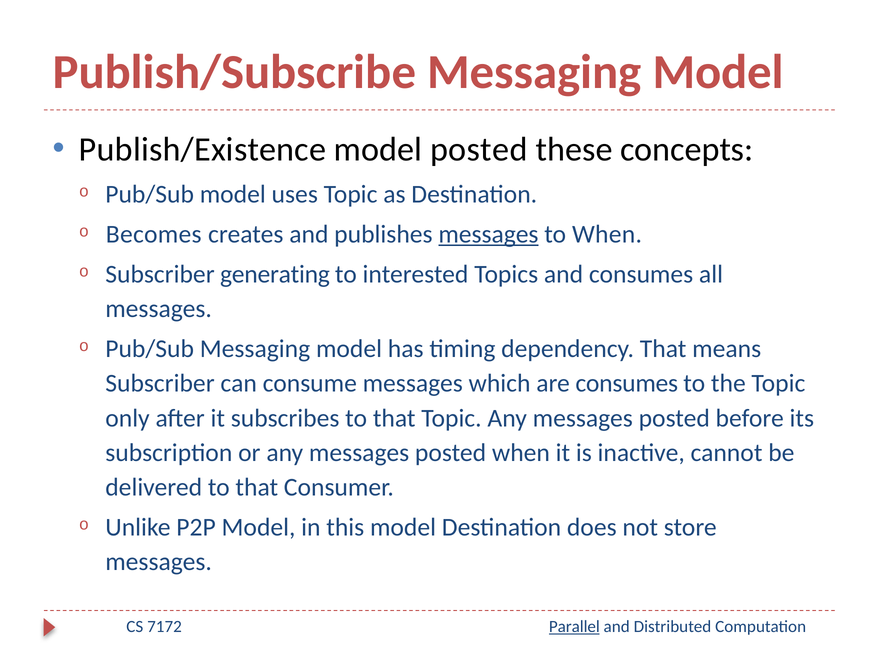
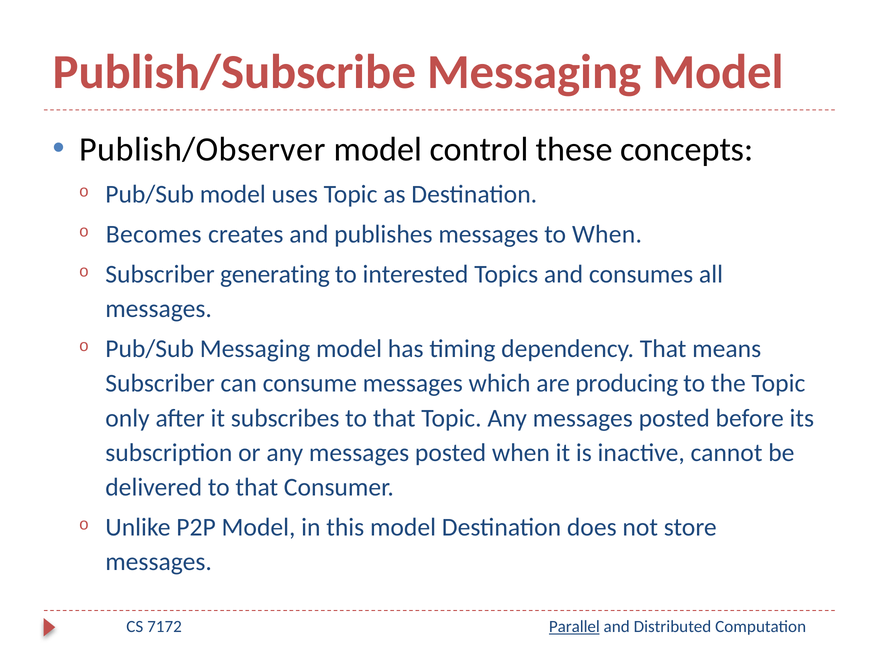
Publish/Existence: Publish/Existence -> Publish/Observer
model posted: posted -> control
messages at (488, 234) underline: present -> none
are consumes: consumes -> producing
